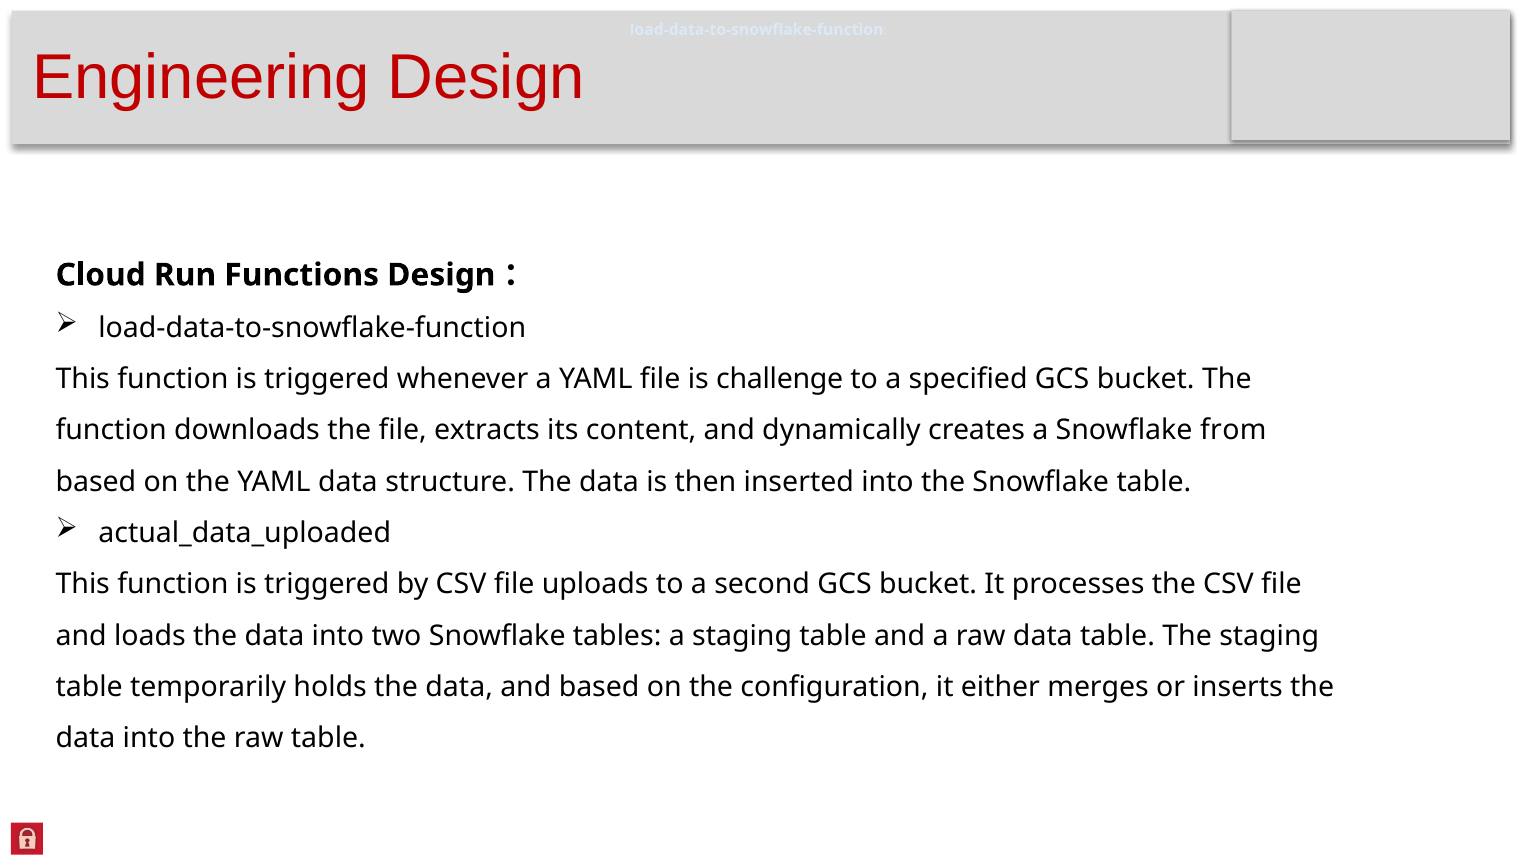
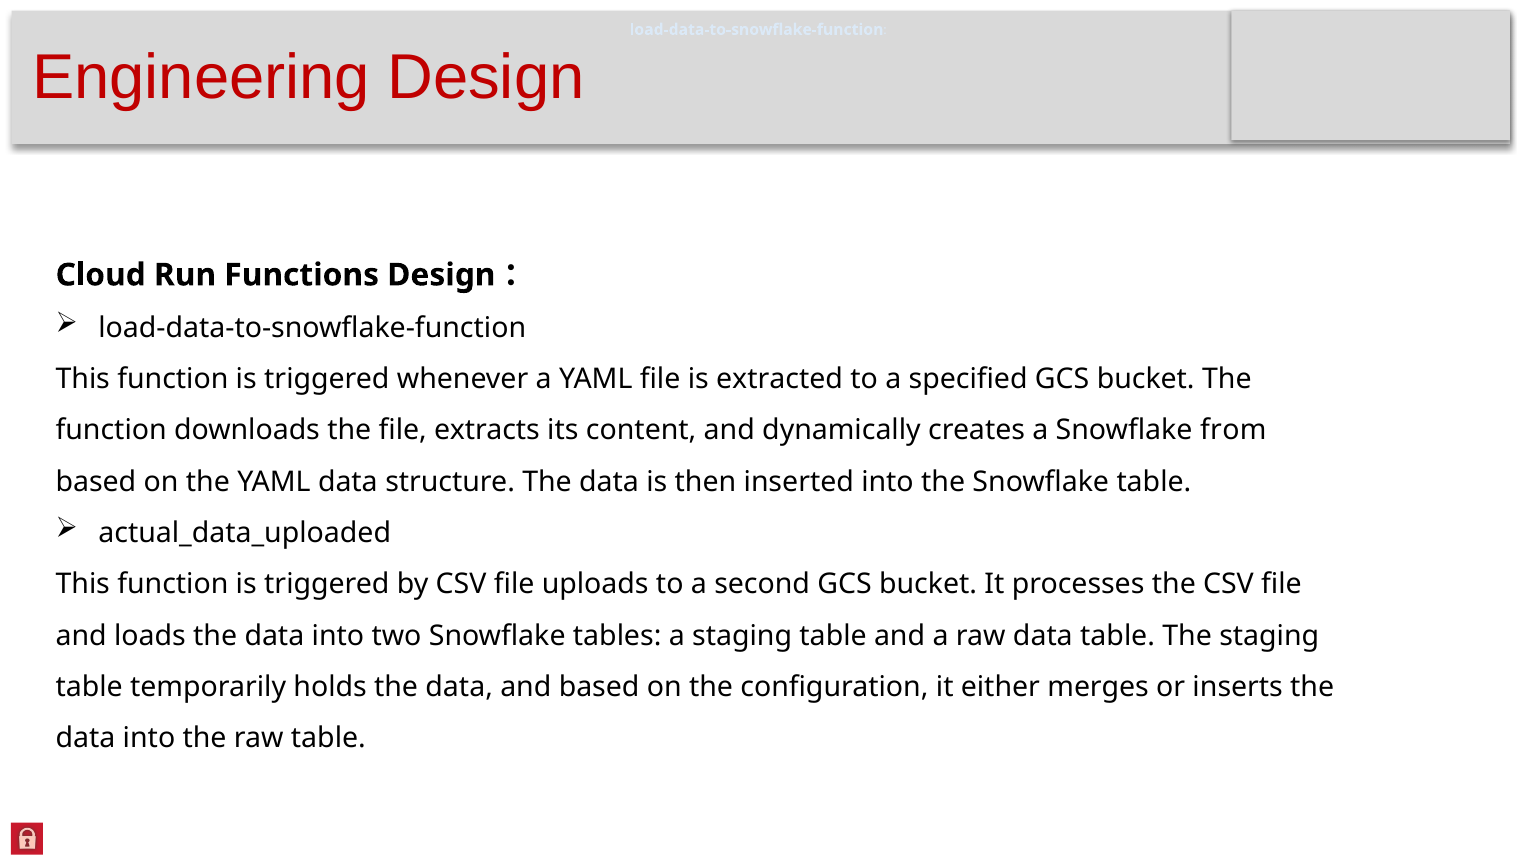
challenge: challenge -> extracted
